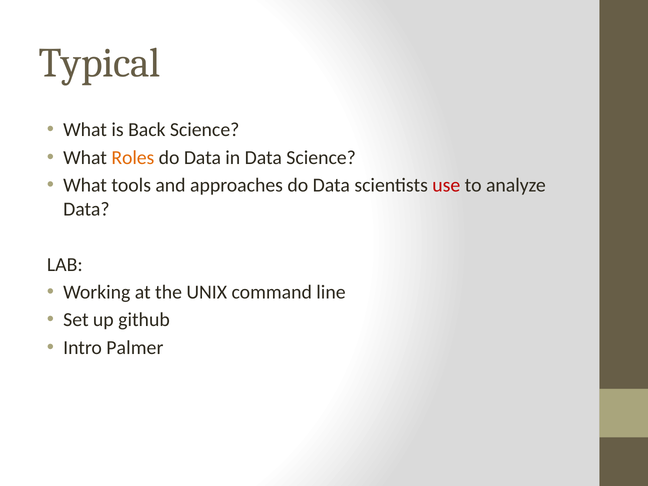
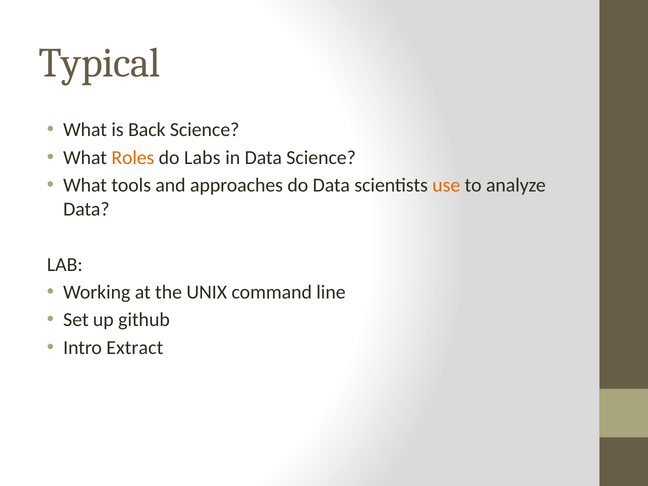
Data at (202, 158): Data -> Labs
use colour: red -> orange
Palmer: Palmer -> Extract
